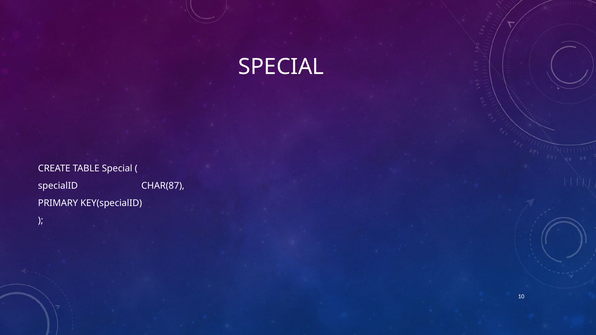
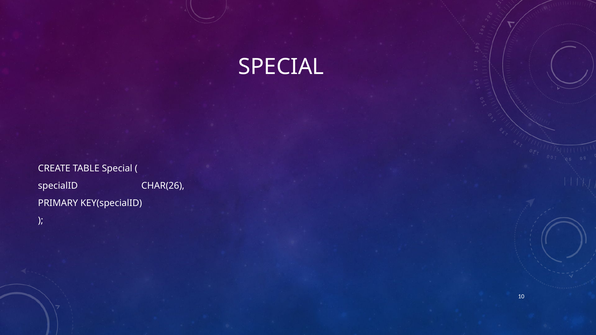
CHAR(87: CHAR(87 -> CHAR(26
